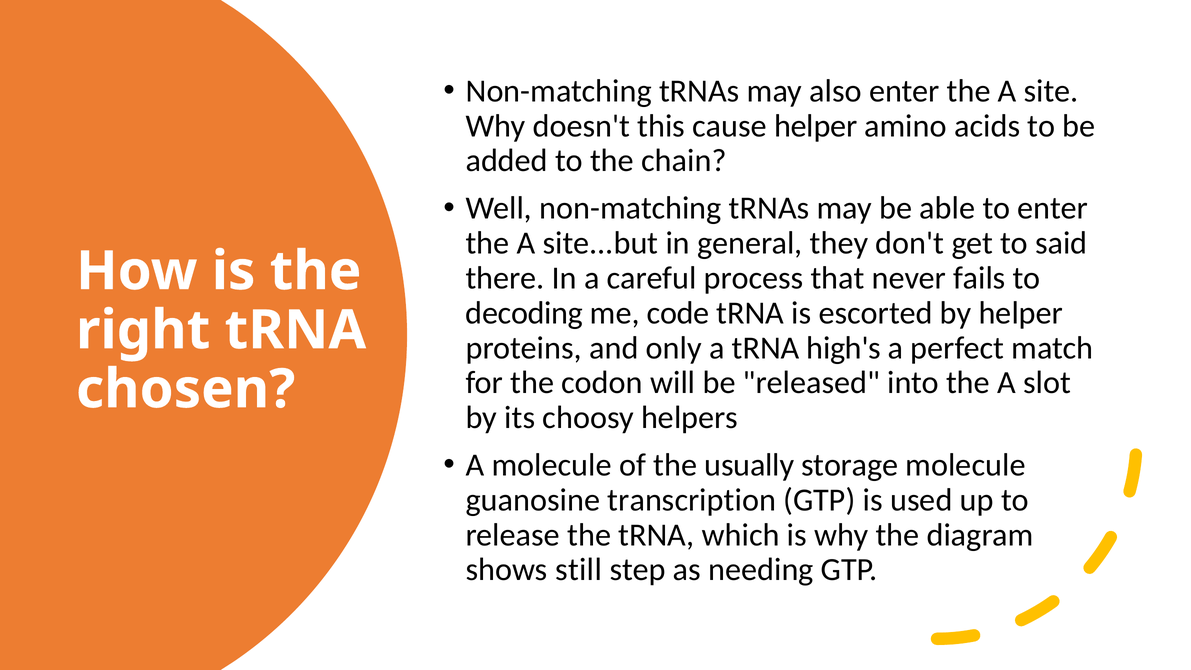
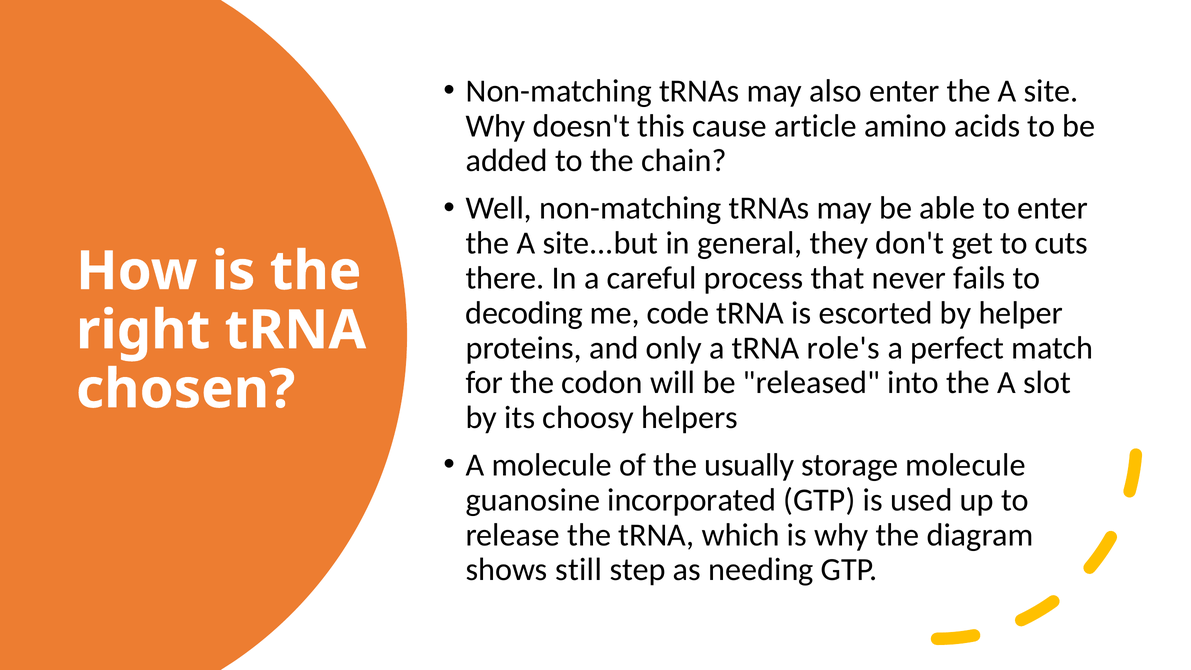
cause helper: helper -> article
said: said -> cuts
high's: high's -> role's
transcription: transcription -> incorporated
